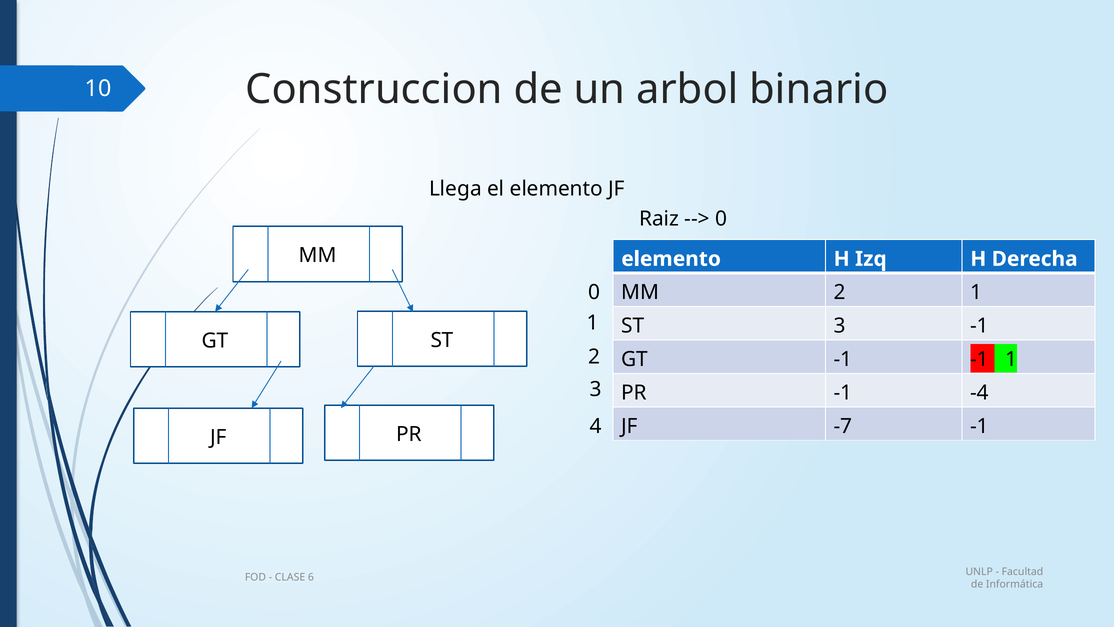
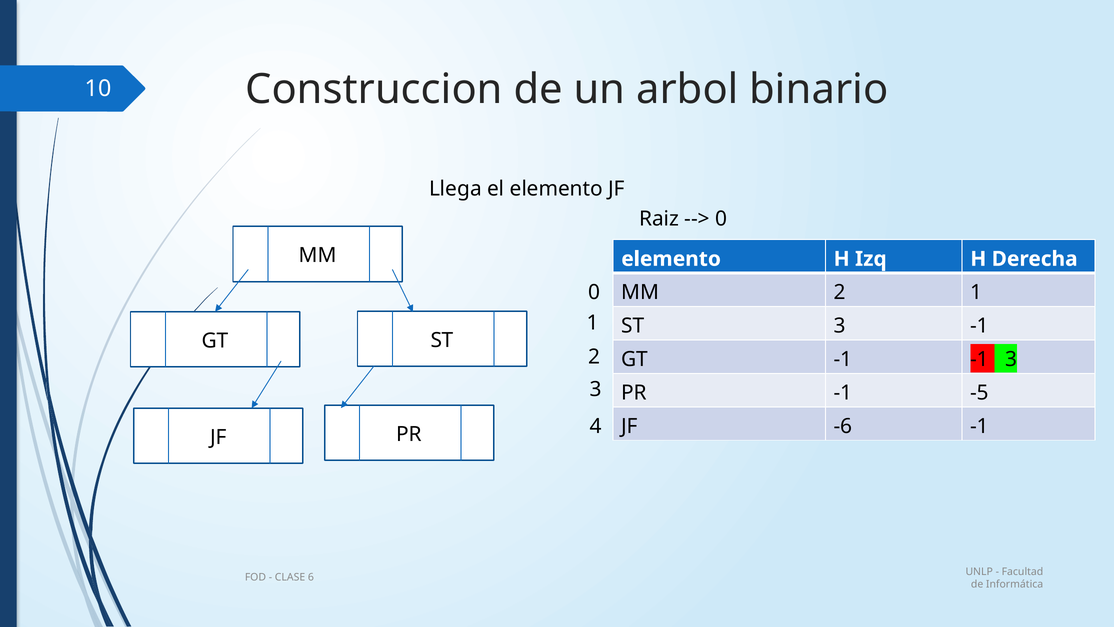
-1 1: 1 -> 3
-4: -4 -> -5
-7: -7 -> -6
